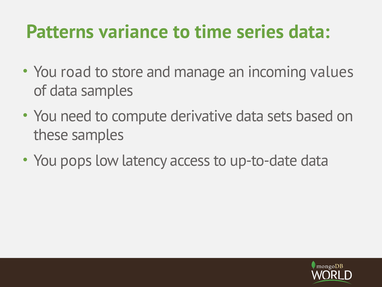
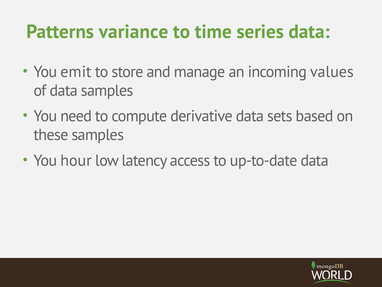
road: road -> emit
pops: pops -> hour
